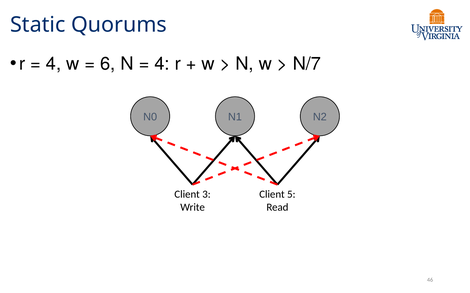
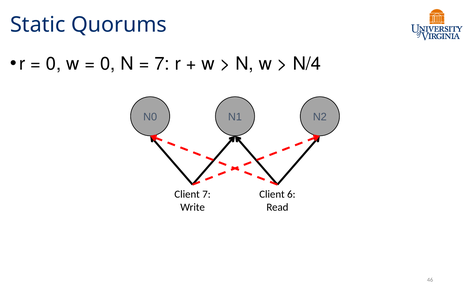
4 at (53, 64): 4 -> 0
6 at (108, 64): 6 -> 0
4 at (162, 64): 4 -> 7
N/7: N/7 -> N/4
Client 3: 3 -> 7
5: 5 -> 6
